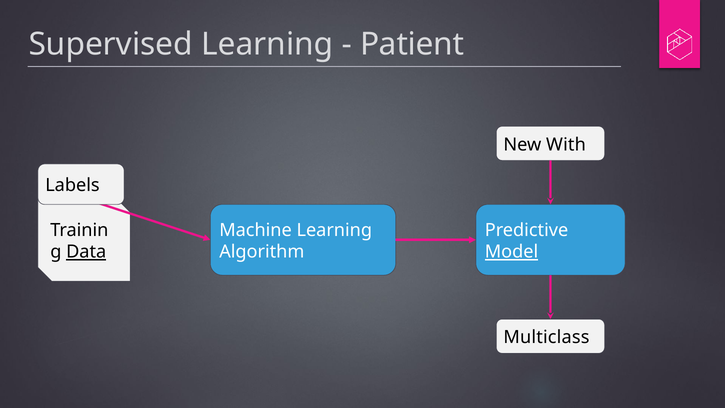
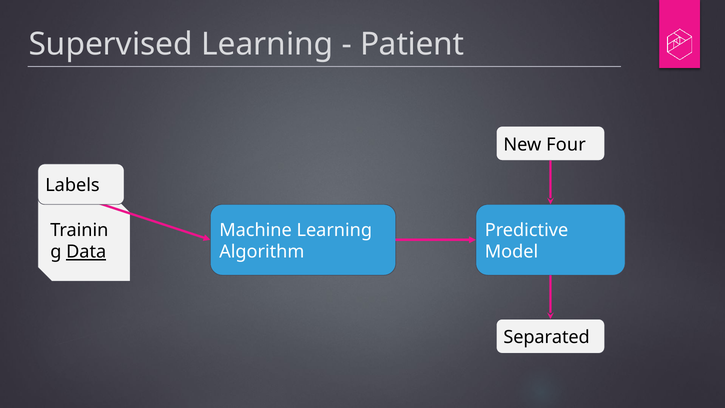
With: With -> Four
Model underline: present -> none
Multiclass: Multiclass -> Separated
